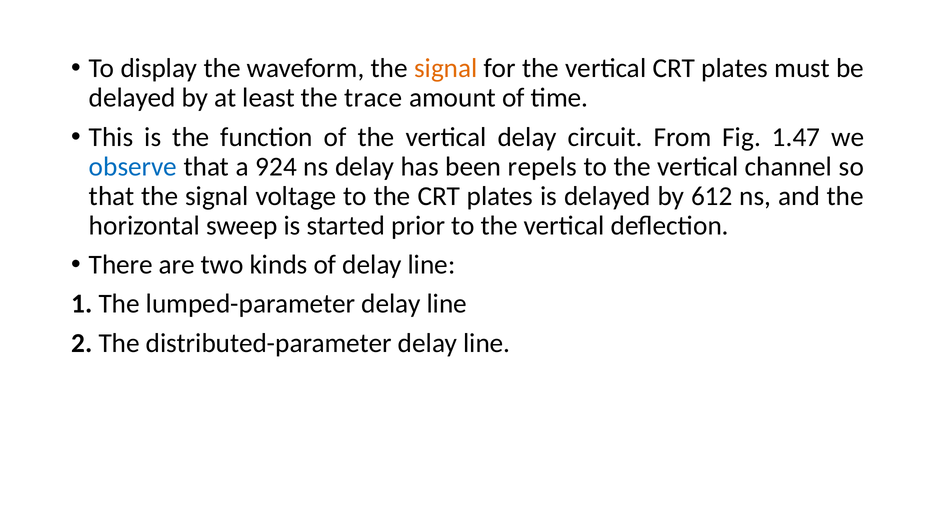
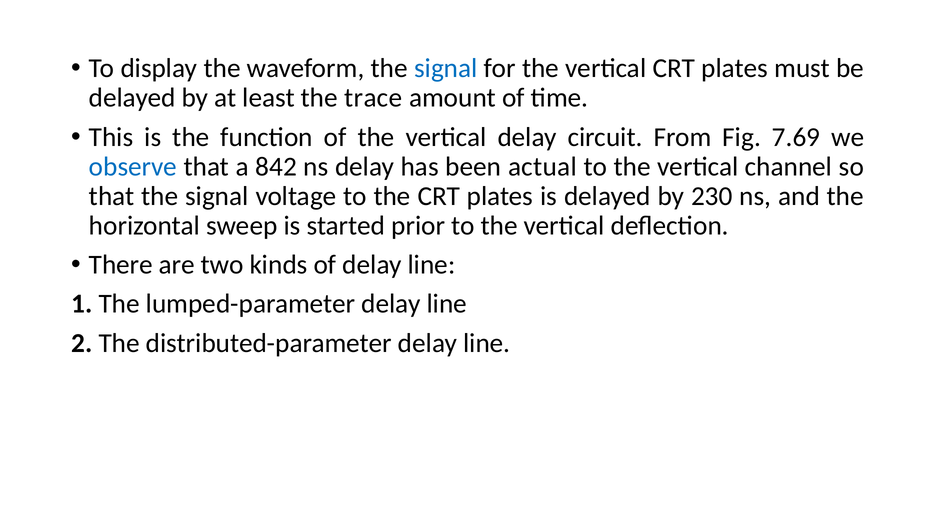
signal at (446, 68) colour: orange -> blue
1.47: 1.47 -> 7.69
924: 924 -> 842
repels: repels -> actual
612: 612 -> 230
